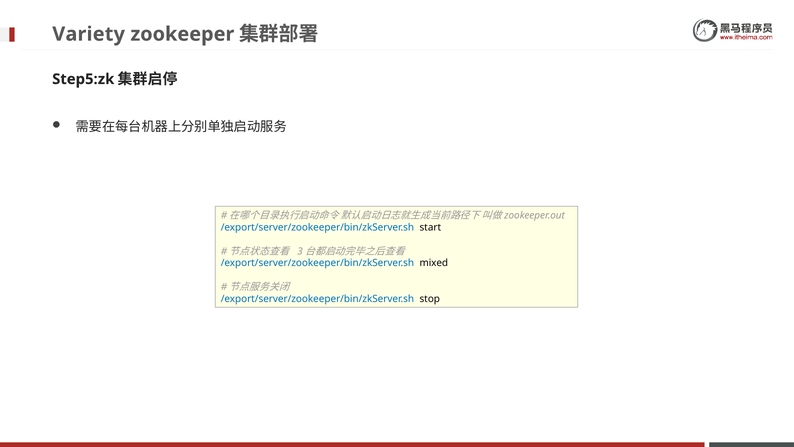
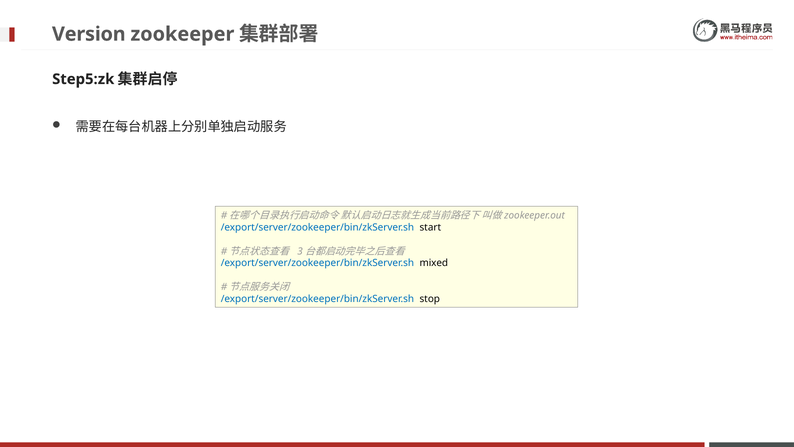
Variety: Variety -> Version
